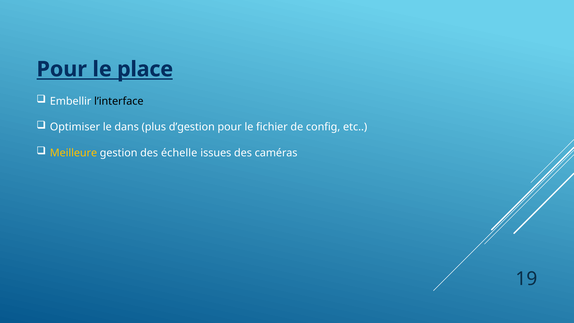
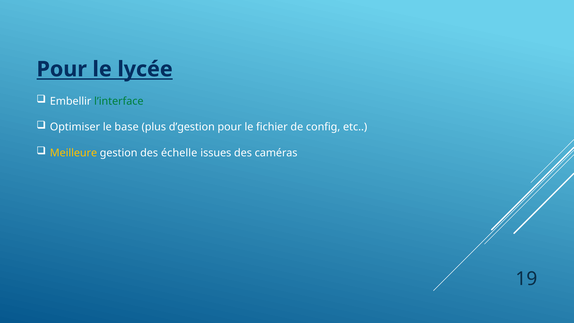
place: place -> lycée
l’interface colour: black -> green
dans: dans -> base
